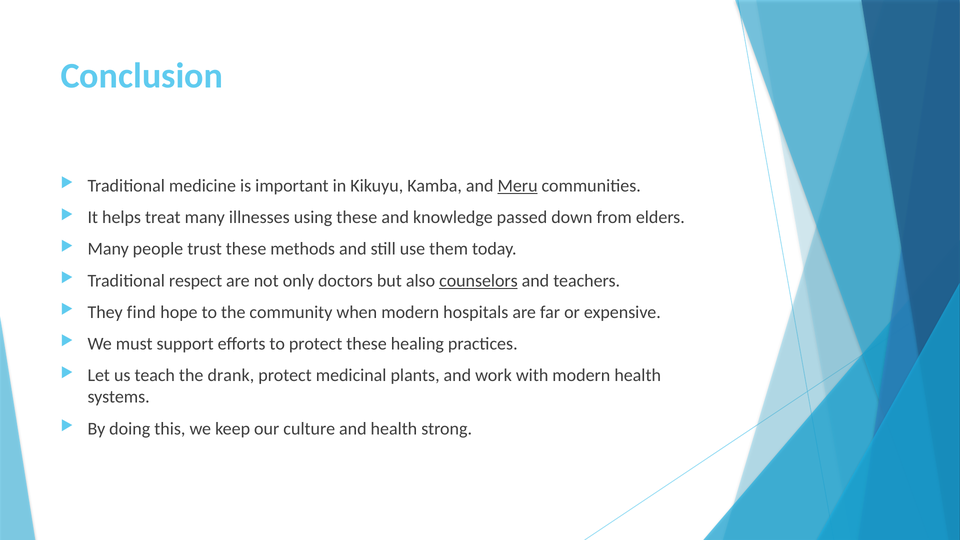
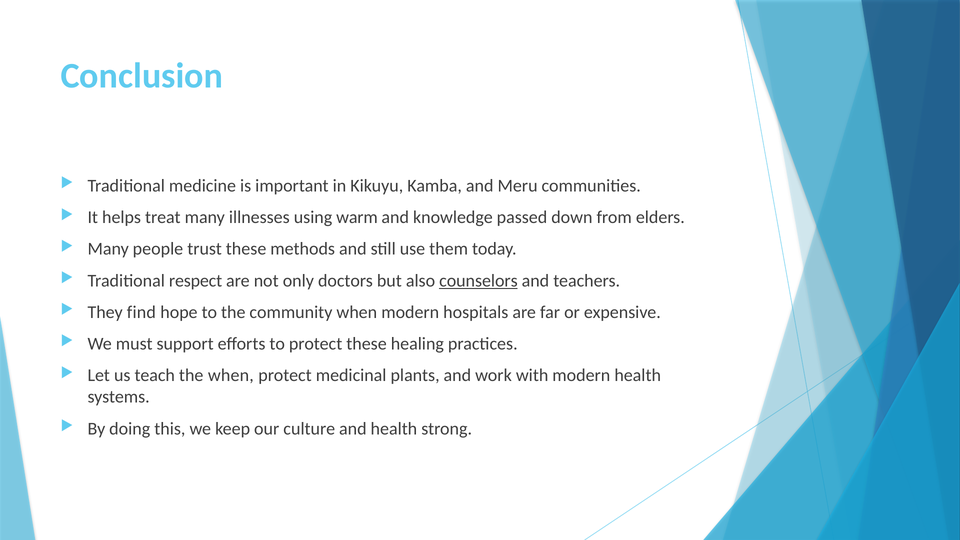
Meru underline: present -> none
using these: these -> warm
the drank: drank -> when
